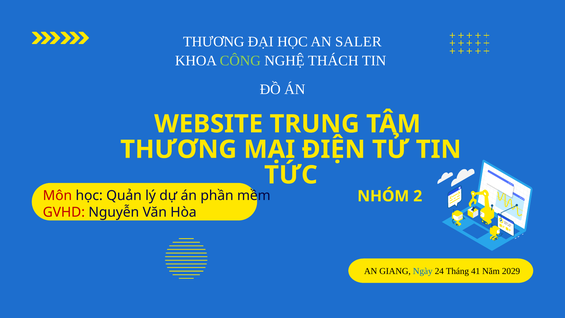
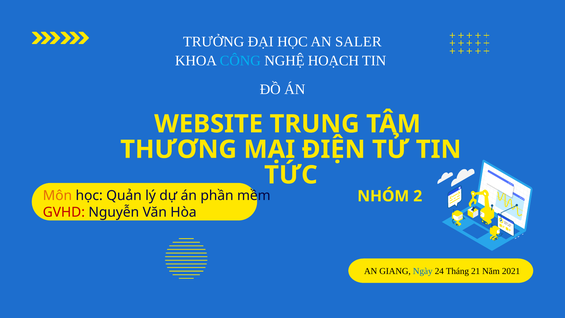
THƯƠNG at (214, 42): THƯƠNG -> TRƯỞNG
CÔNG colour: light green -> light blue
THÁCH: THÁCH -> HOẠCH
Môn colour: red -> orange
41: 41 -> 21
2029: 2029 -> 2021
